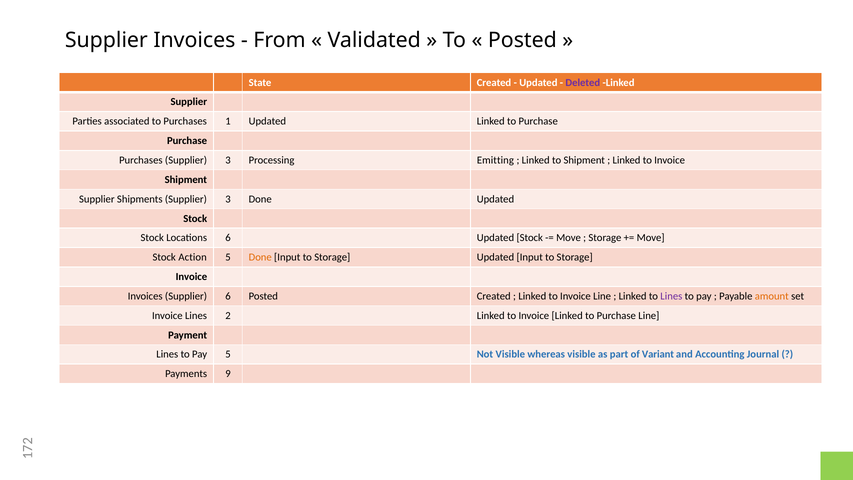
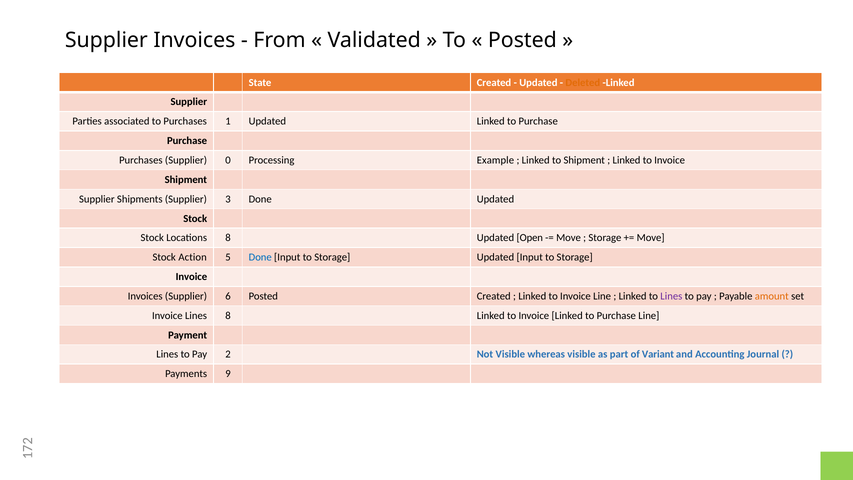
Deleted colour: purple -> orange
Purchases Supplier 3: 3 -> 0
Emitting: Emitting -> Example
Locations 6: 6 -> 8
Stock at (530, 238): Stock -> Open
Done at (260, 257) colour: orange -> blue
Lines 2: 2 -> 8
Pay 5: 5 -> 2
